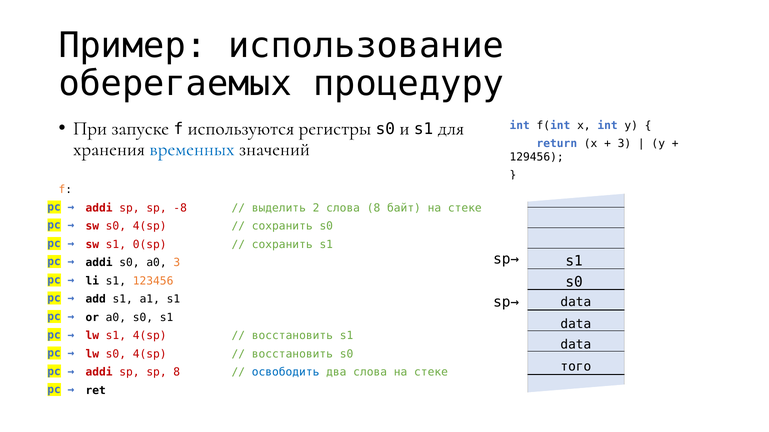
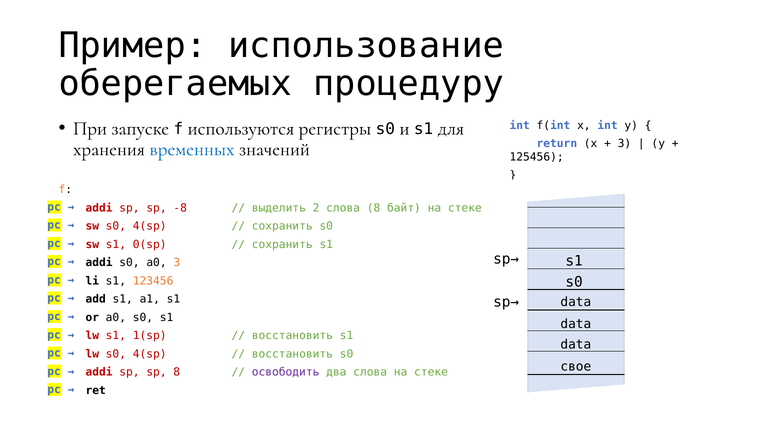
129456: 129456 -> 125456
s1 4(sp: 4(sp -> 1(sp
того: того -> свое
освободить colour: blue -> purple
